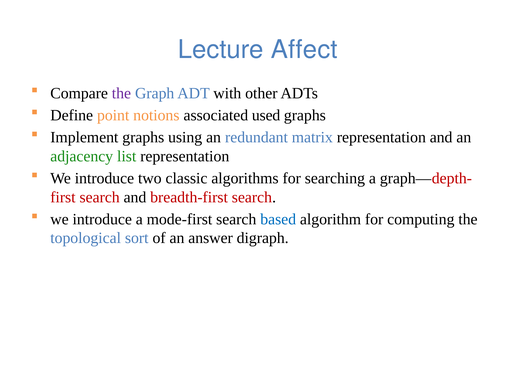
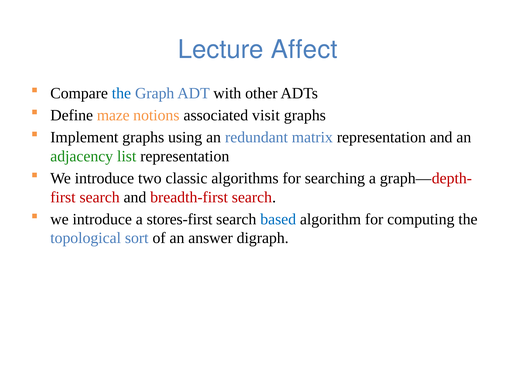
the at (121, 93) colour: purple -> blue
point: point -> maze
used: used -> visit
mode-first: mode-first -> stores-first
